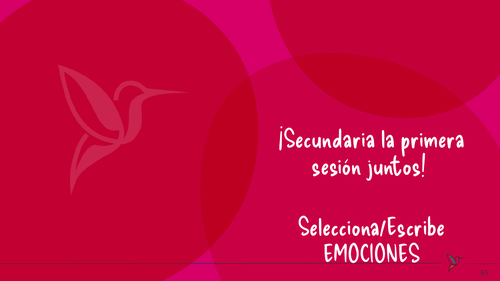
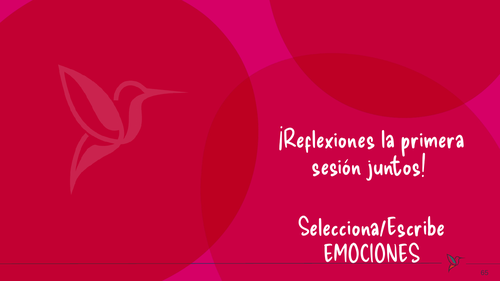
¡Secundaria: ¡Secundaria -> ¡Reflexiones
